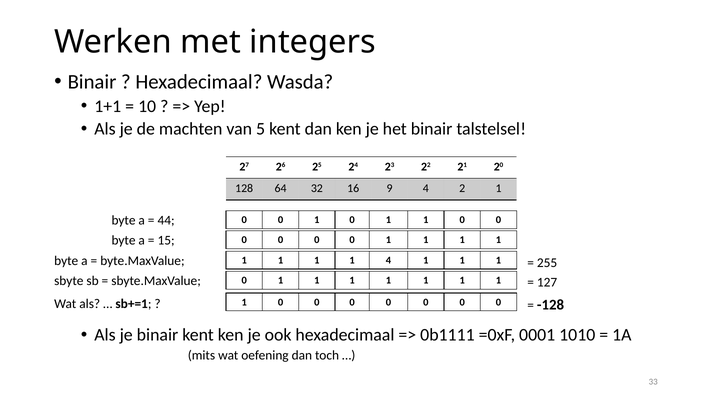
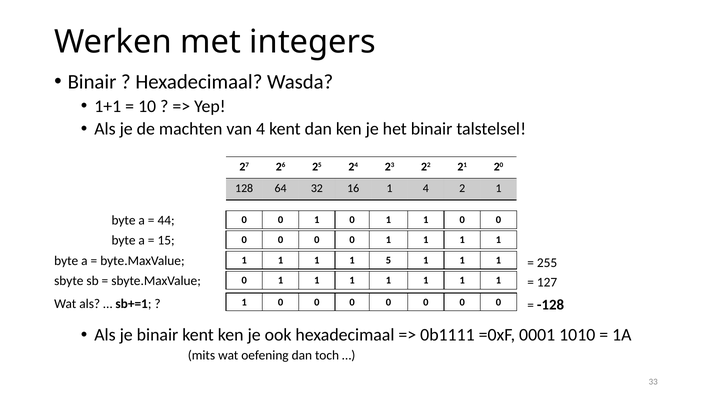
van 5: 5 -> 4
16 9: 9 -> 1
1 4: 4 -> 5
